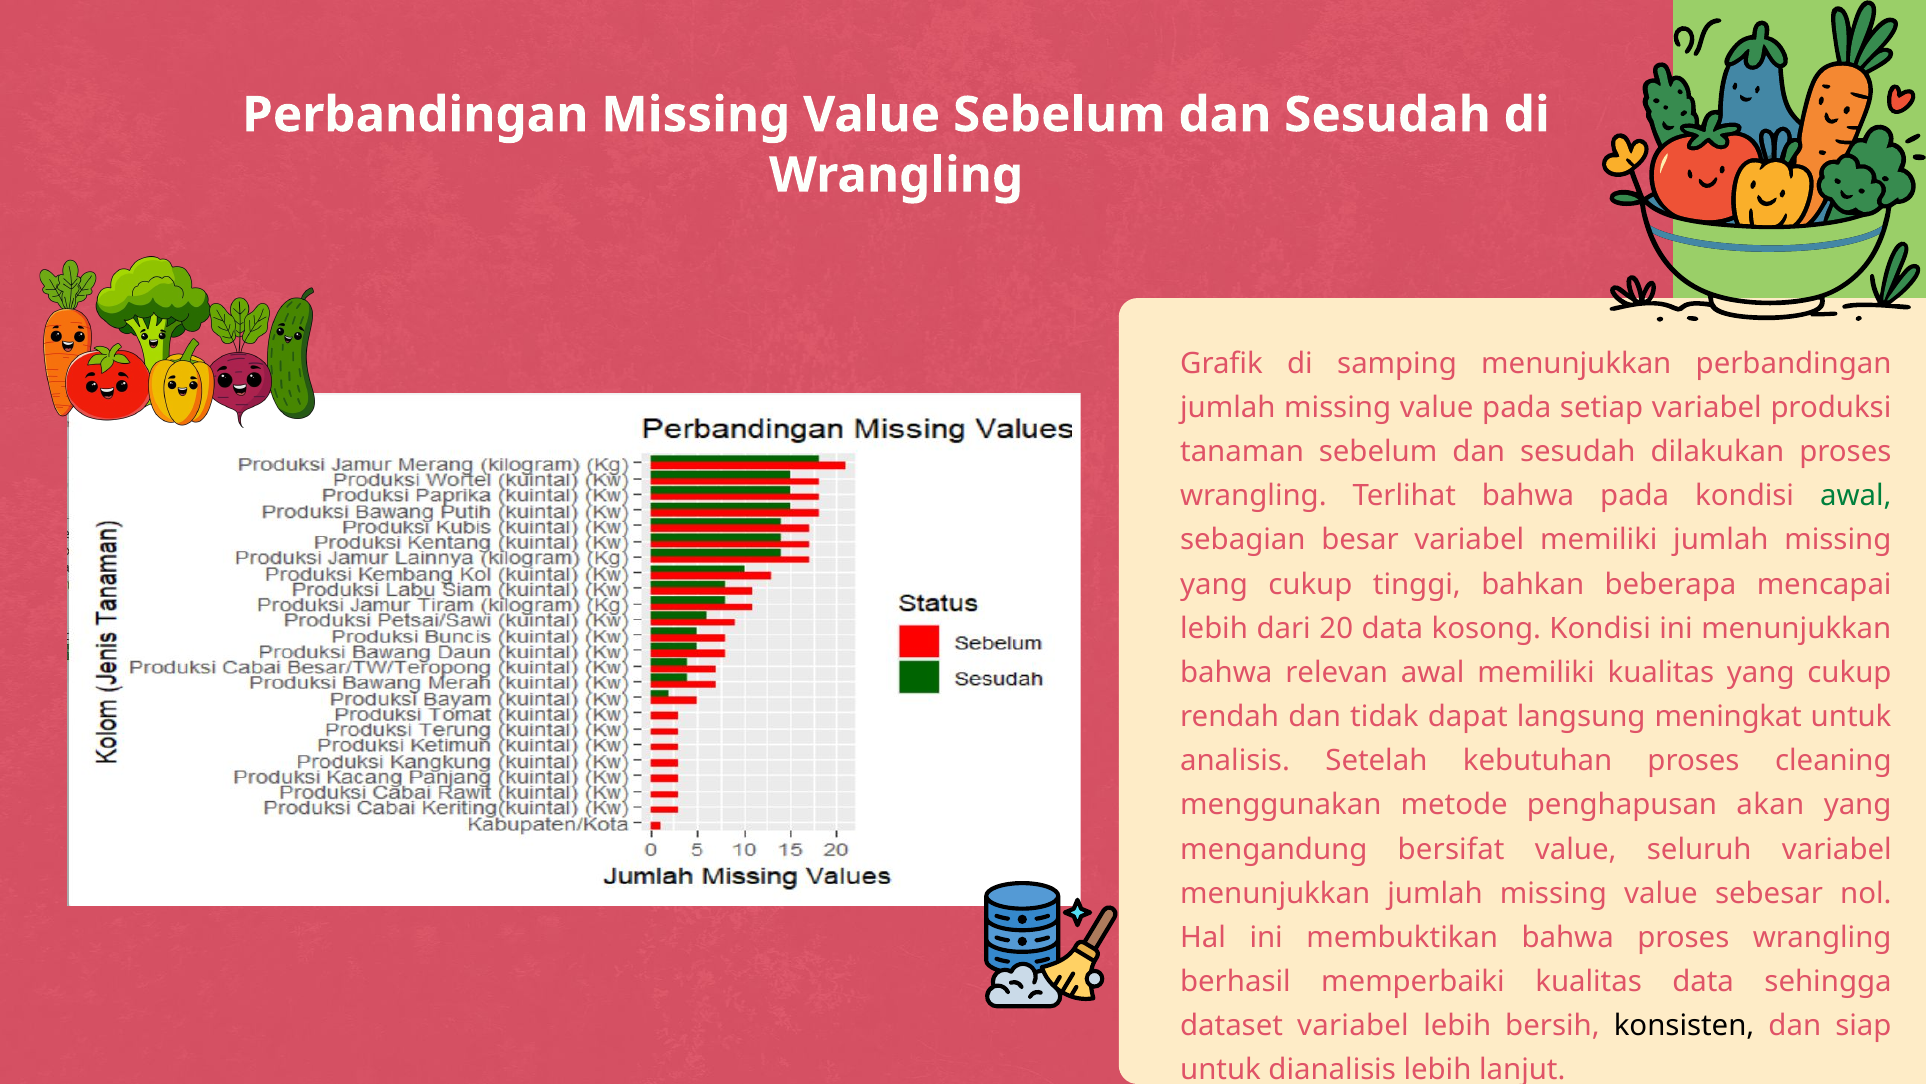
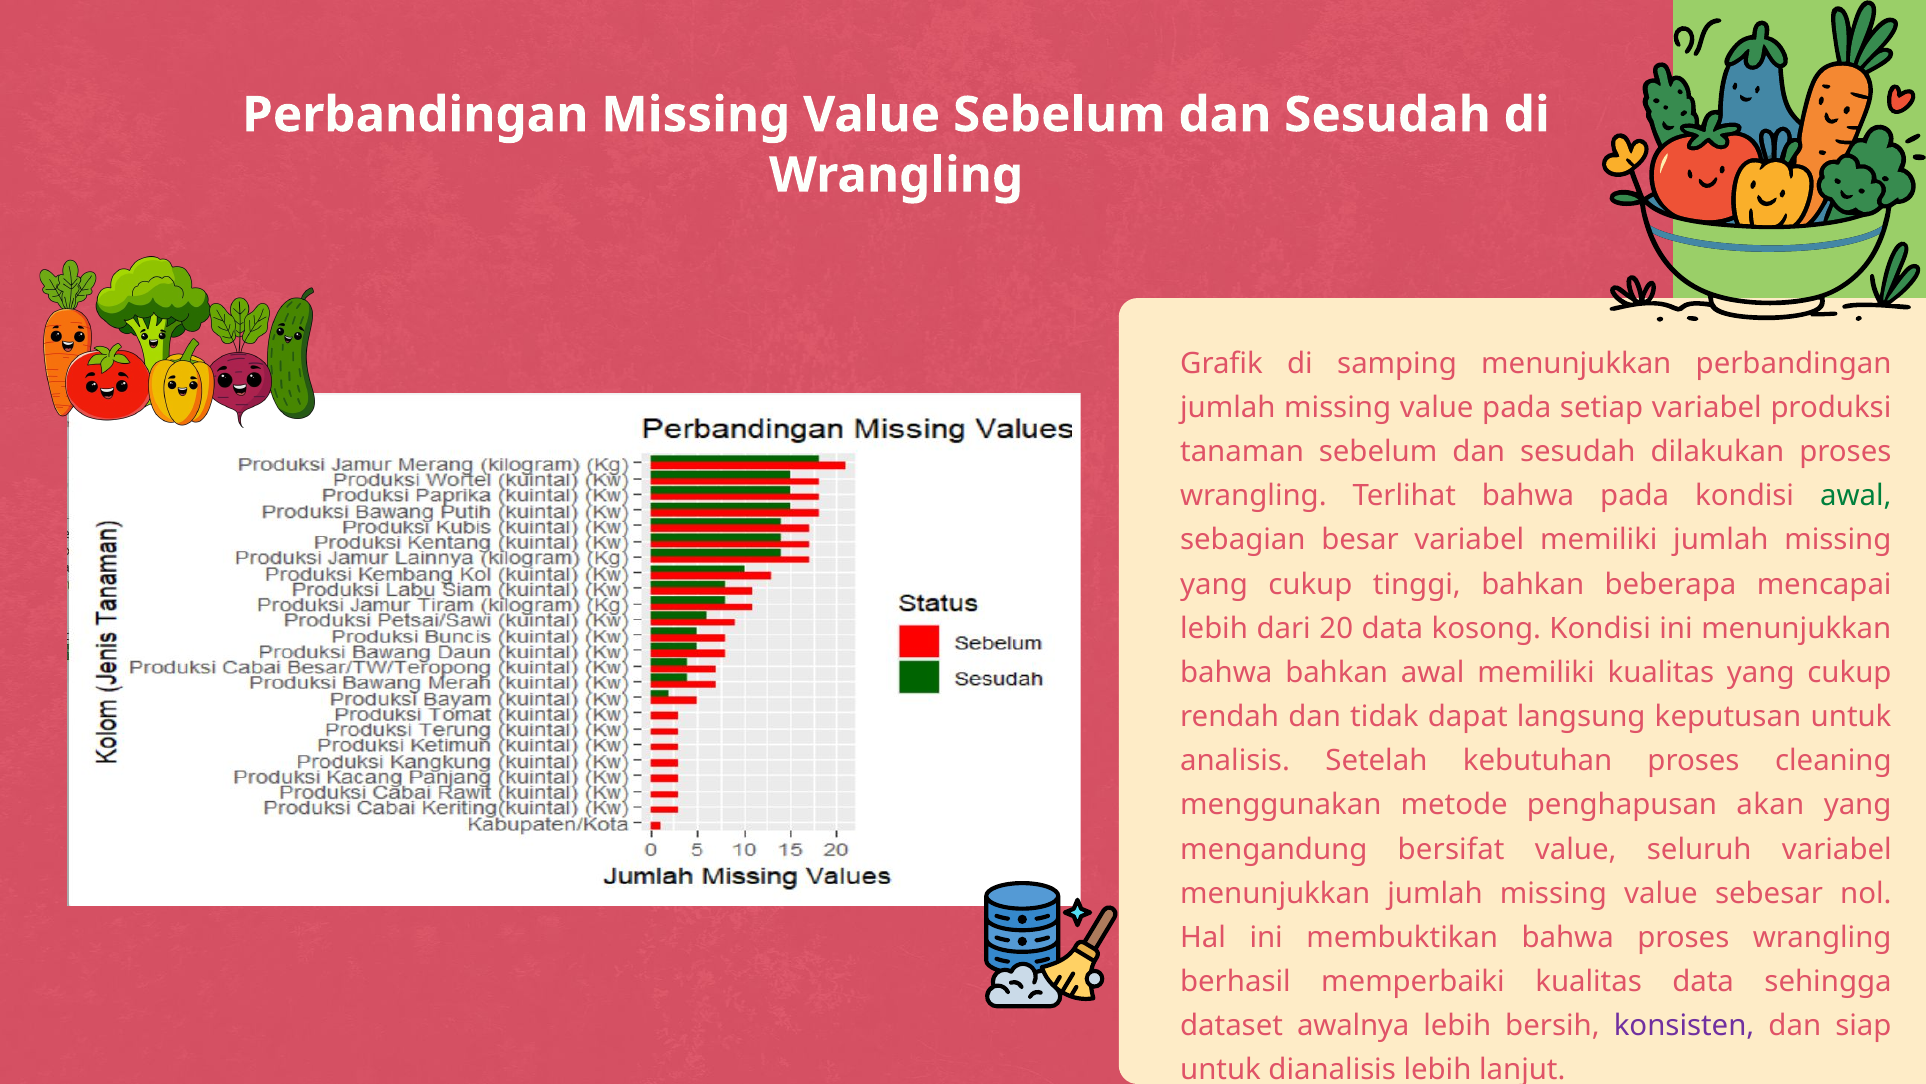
bahwa relevan: relevan -> bahkan
meningkat: meningkat -> keputusan
dataset variabel: variabel -> awalnya
konsisten colour: black -> purple
